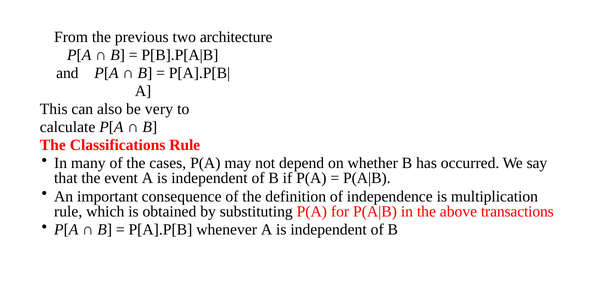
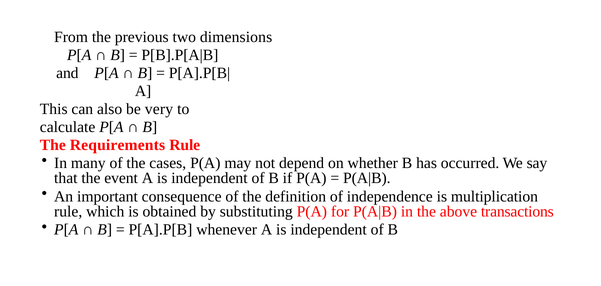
architecture: architecture -> dimensions
Classifications: Classifications -> Requirements
